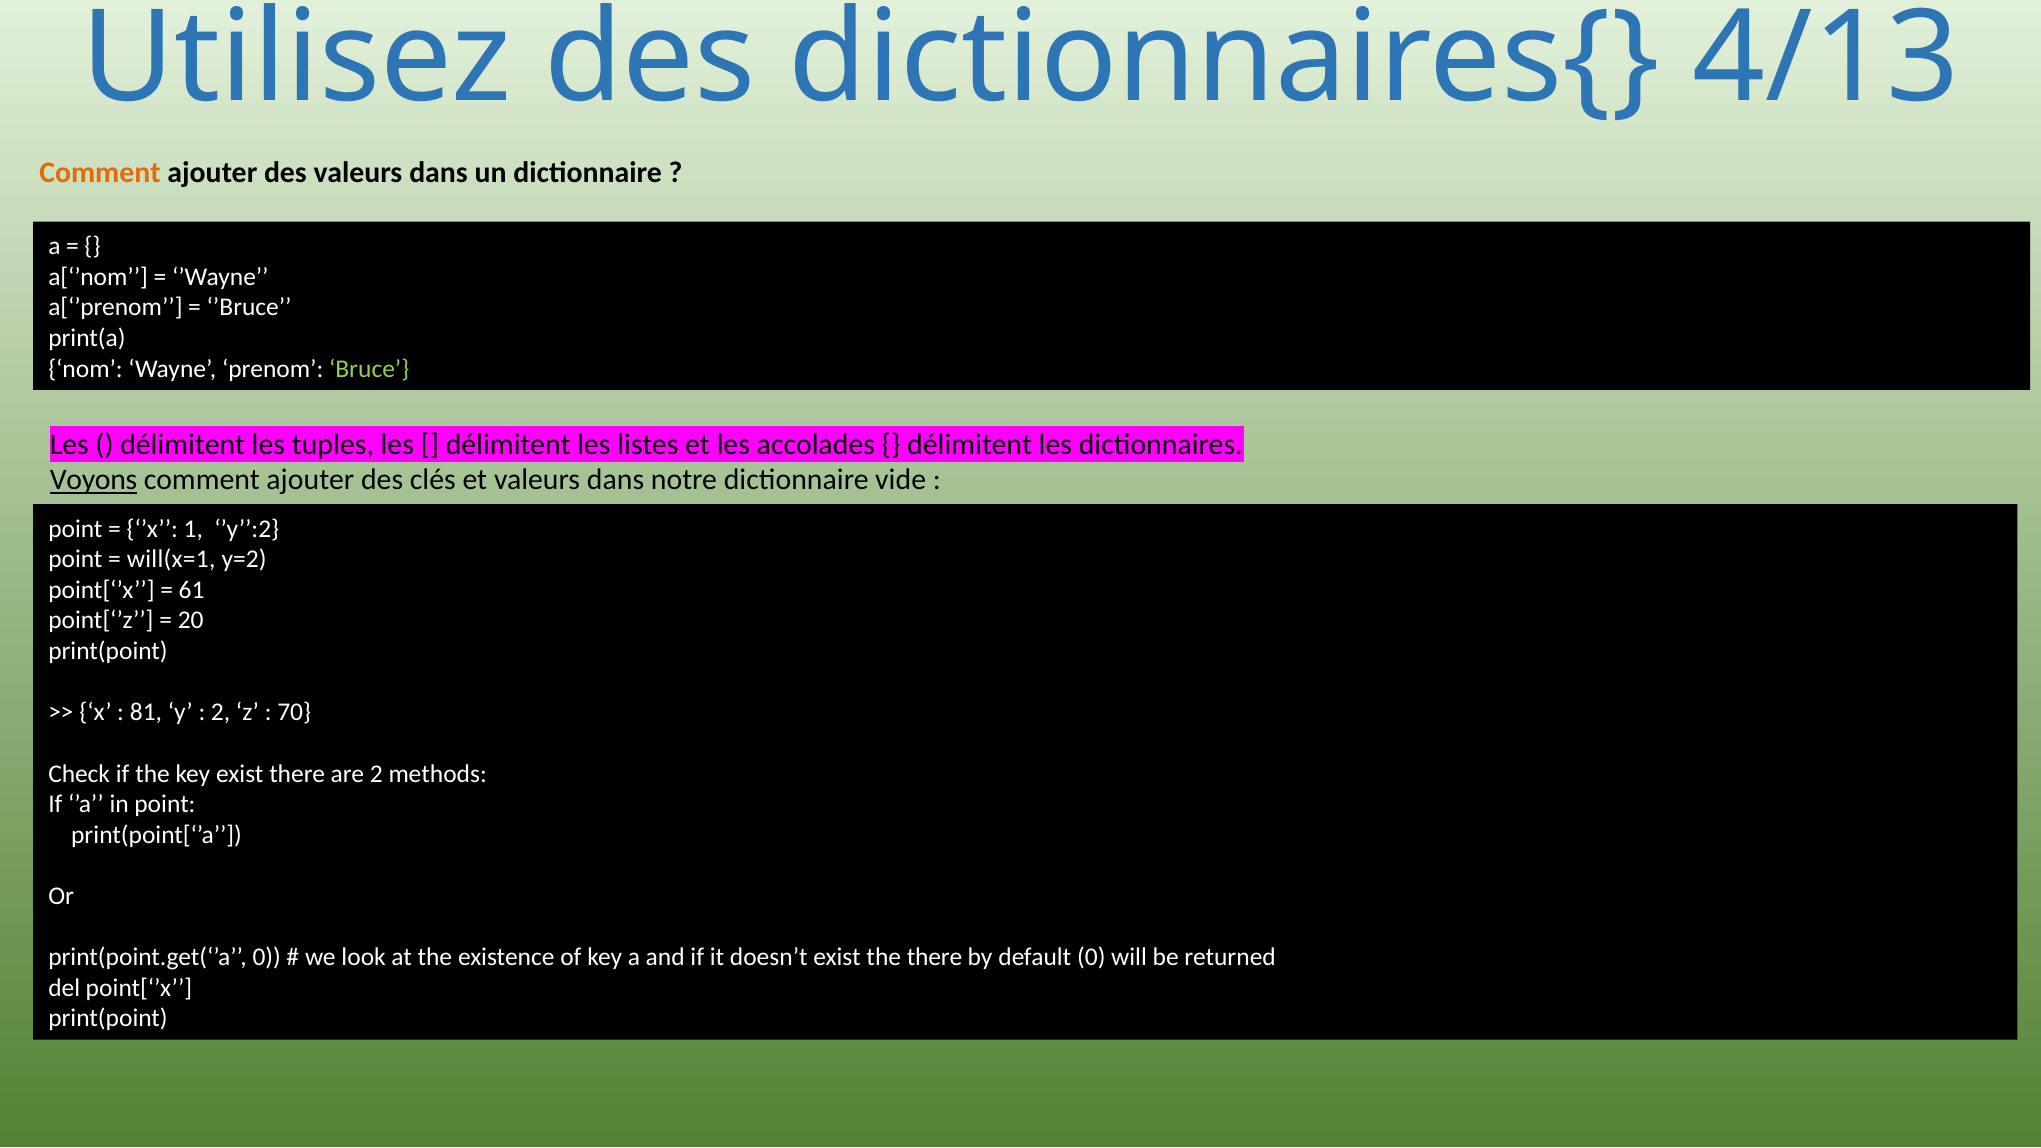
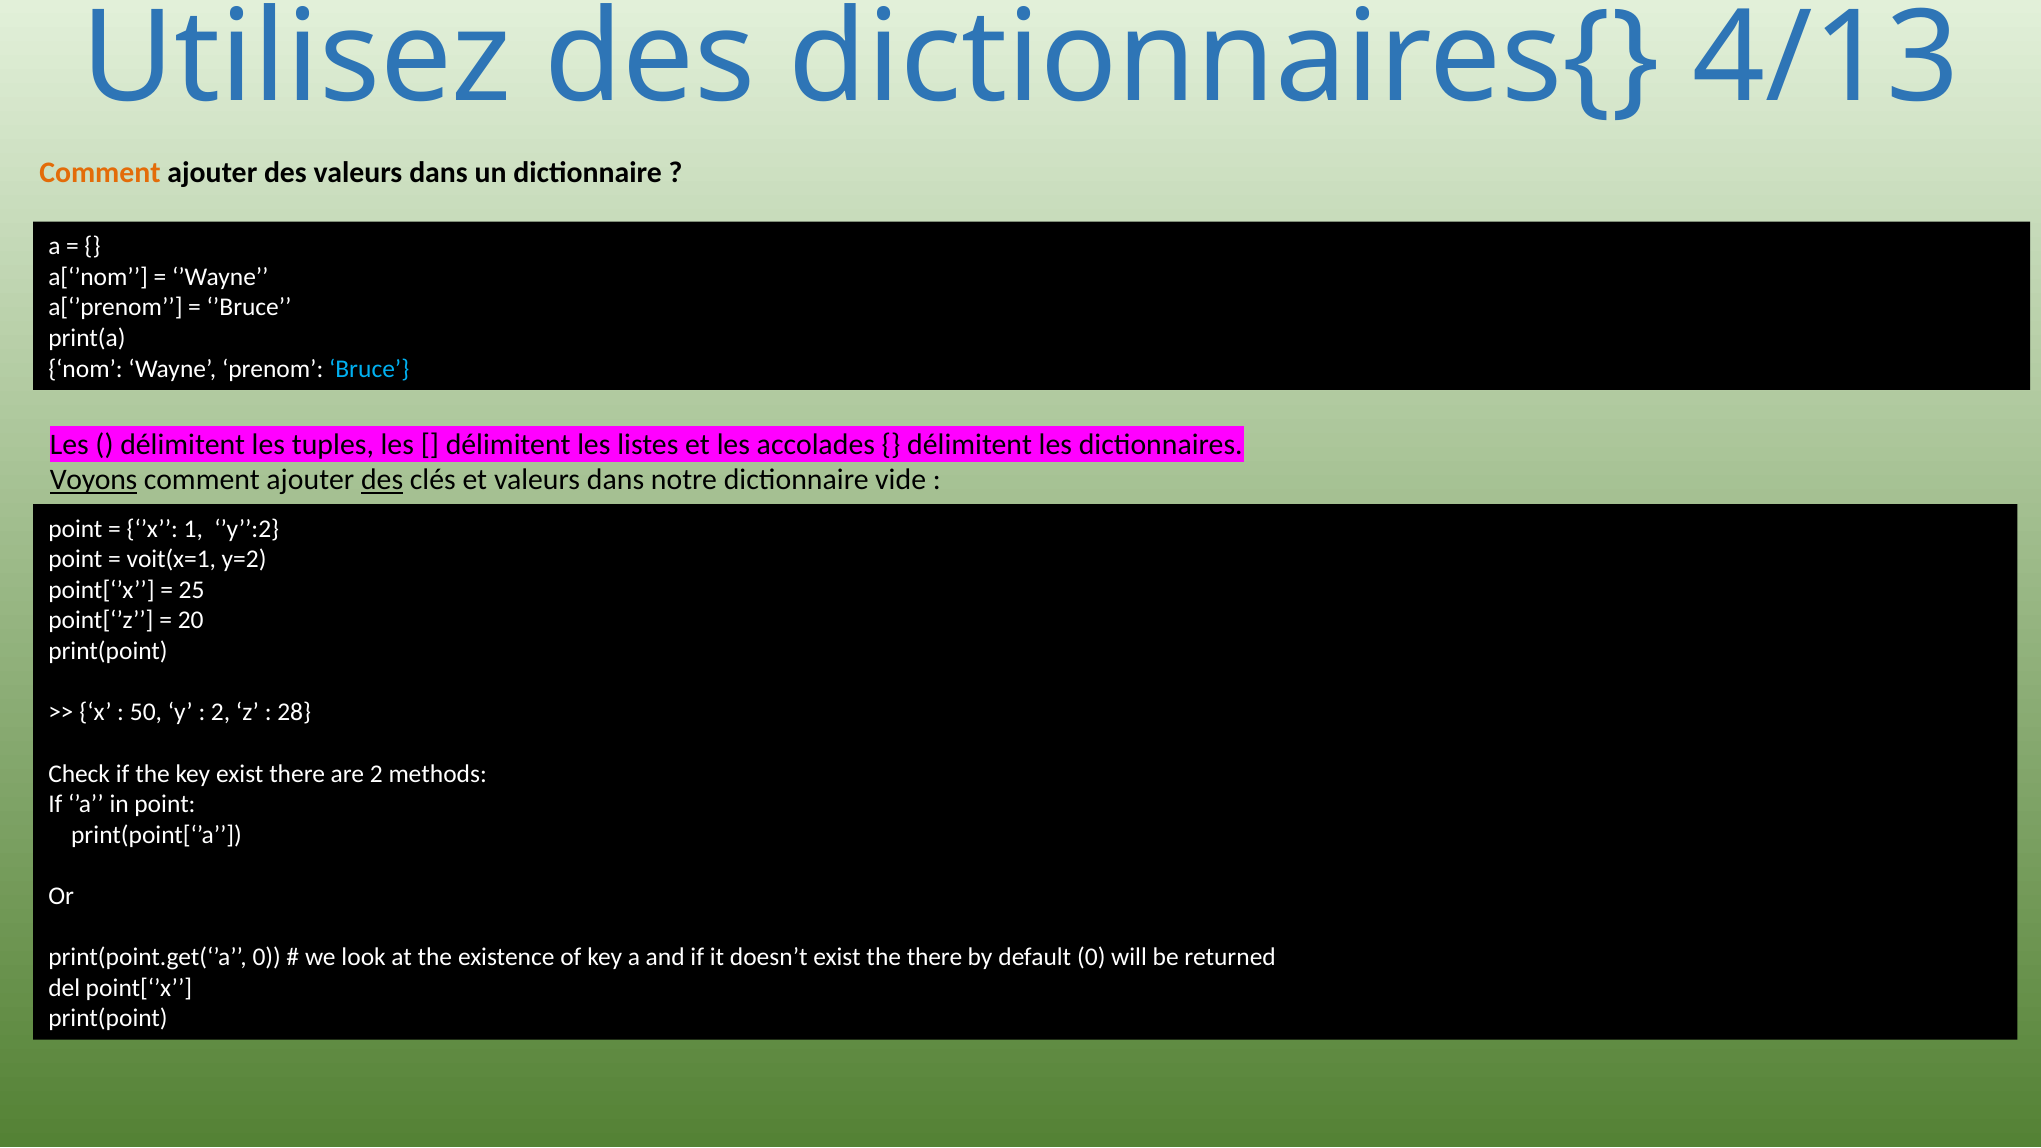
Bruce colour: light green -> light blue
des at (382, 480) underline: none -> present
will(x=1: will(x=1 -> voit(x=1
61: 61 -> 25
81: 81 -> 50
70: 70 -> 28
